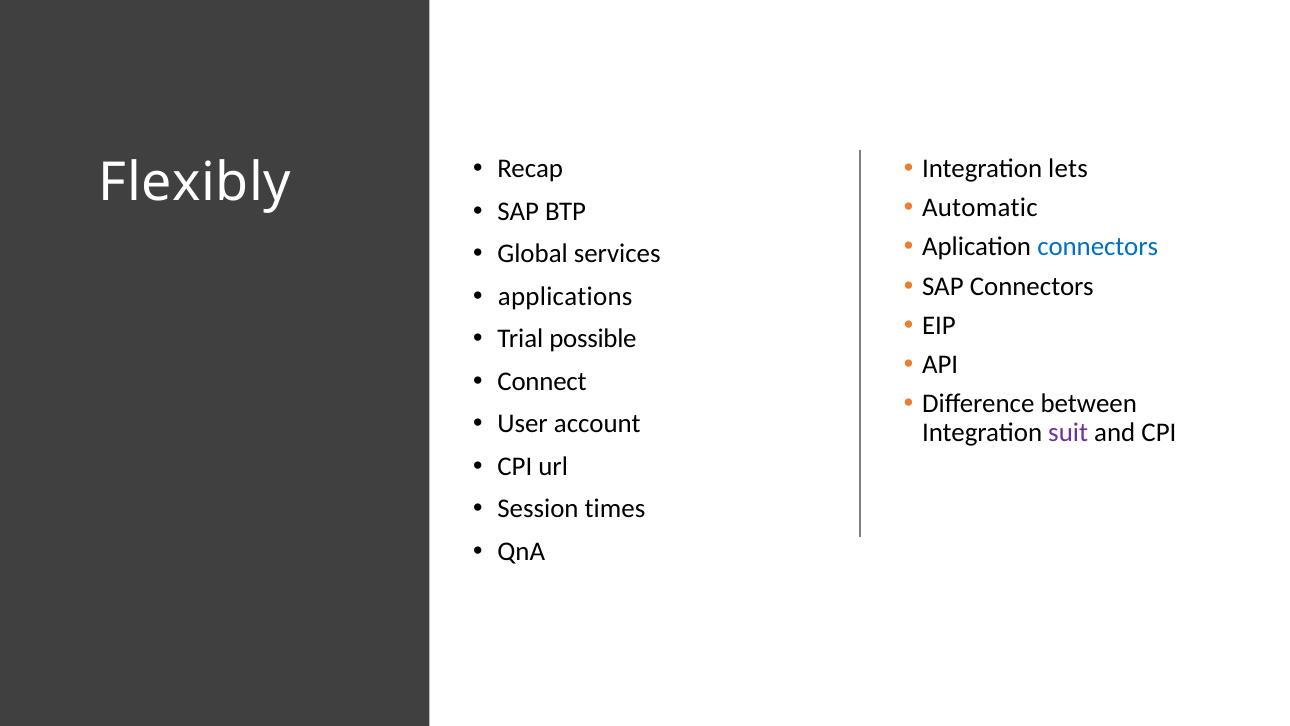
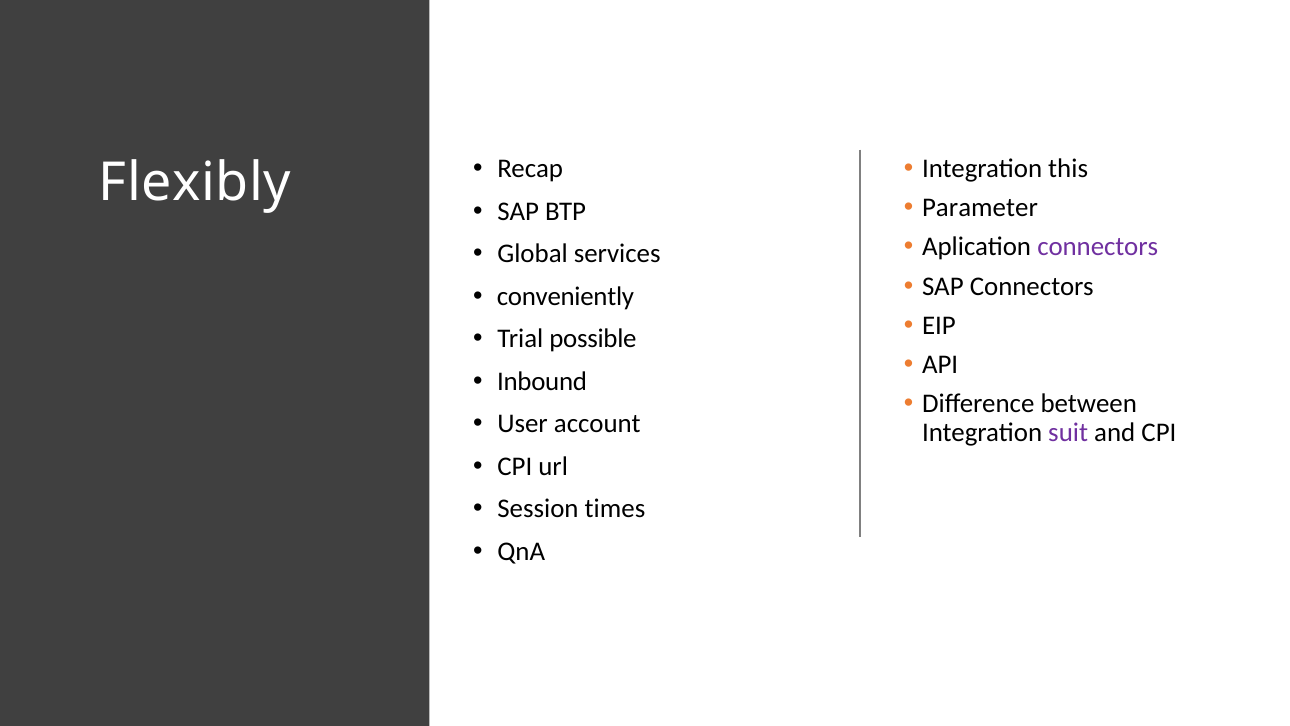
lets: lets -> this
Automatic: Automatic -> Parameter
connectors at (1098, 247) colour: blue -> purple
applications: applications -> conveniently
Connect: Connect -> Inbound
